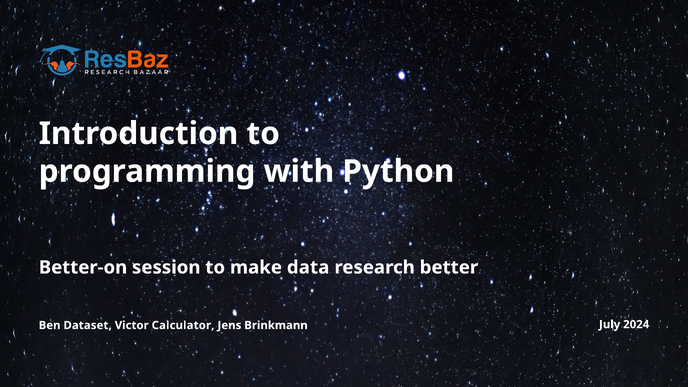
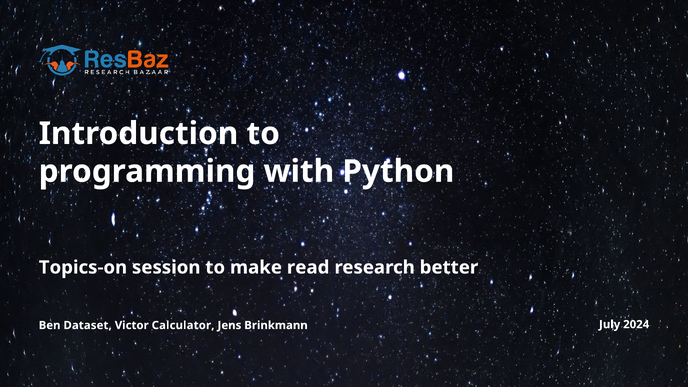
Better-on: Better-on -> Topics-on
data: data -> read
